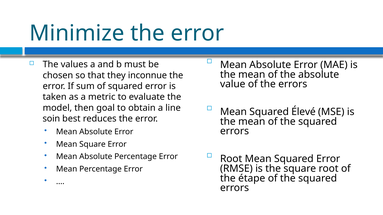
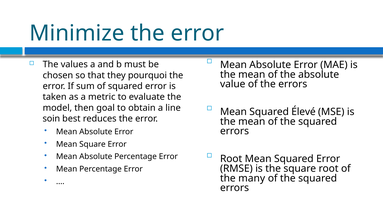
inconnue: inconnue -> pourquoi
étape: étape -> many
